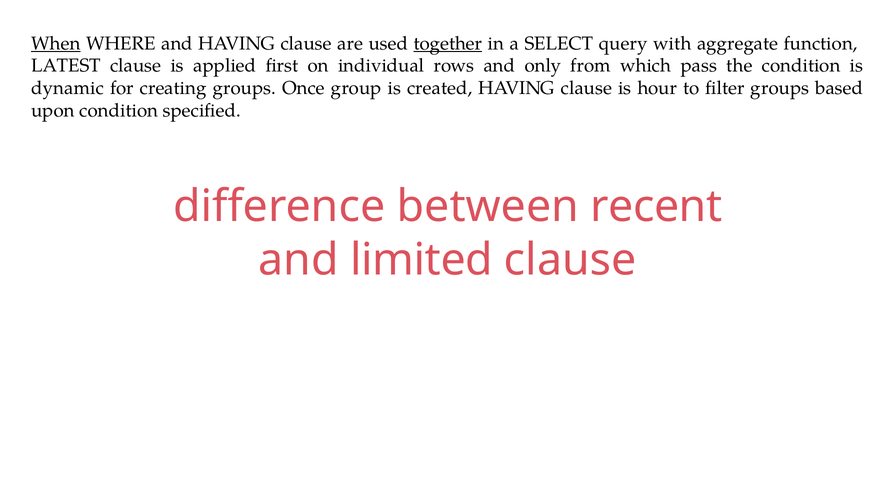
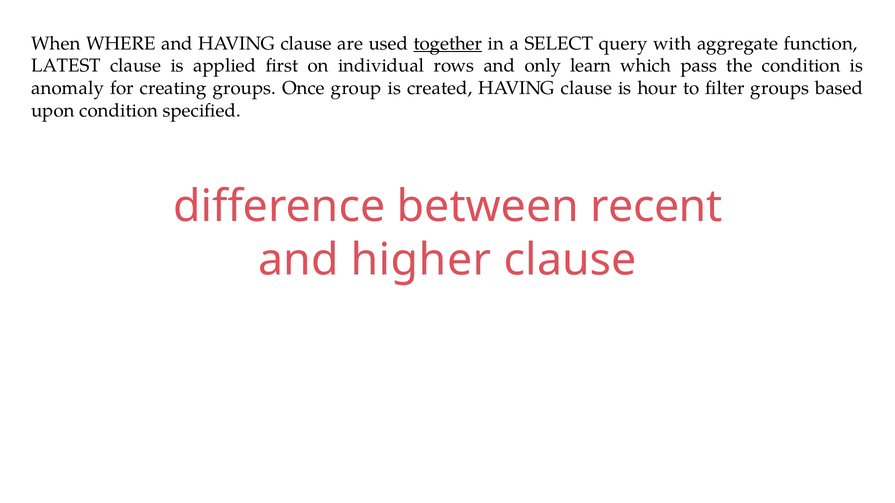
When underline: present -> none
from: from -> learn
dynamic: dynamic -> anomaly
limited: limited -> higher
